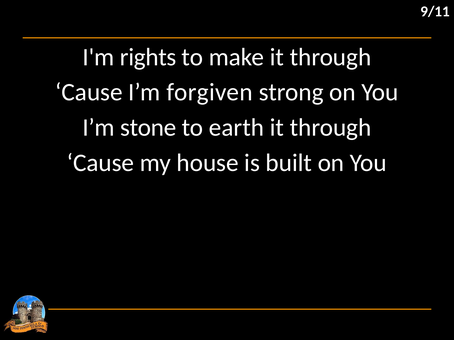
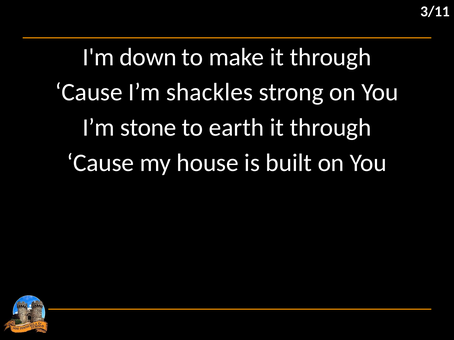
9/11: 9/11 -> 3/11
rights: rights -> down
forgiven: forgiven -> shackles
